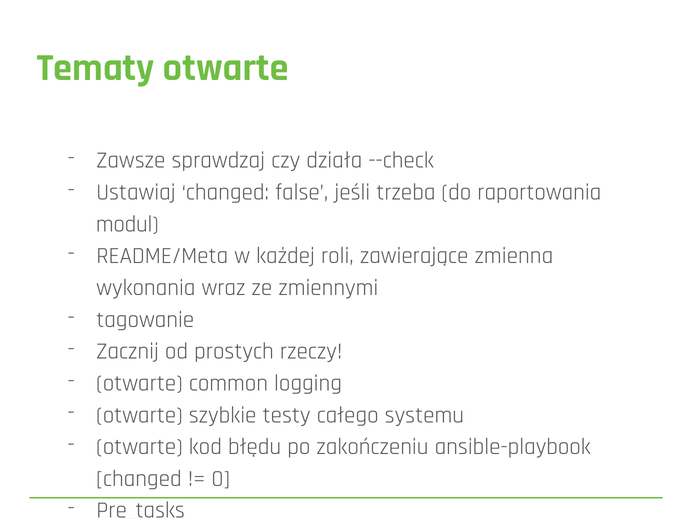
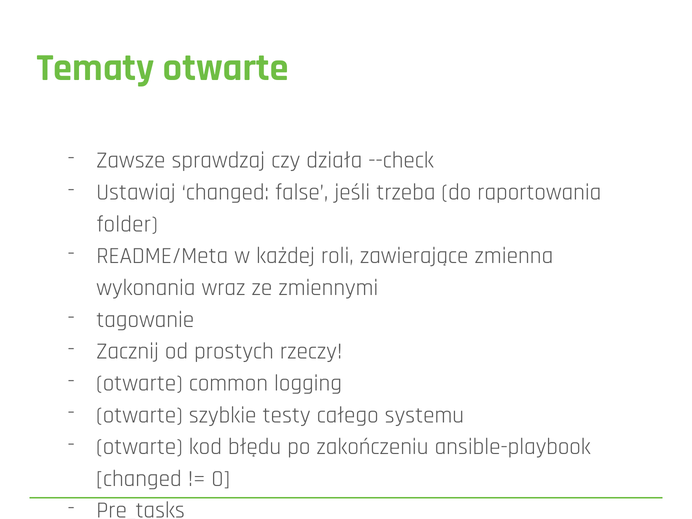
modul: modul -> folder
